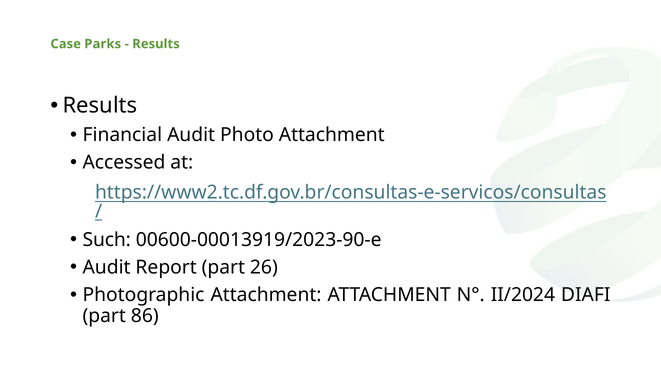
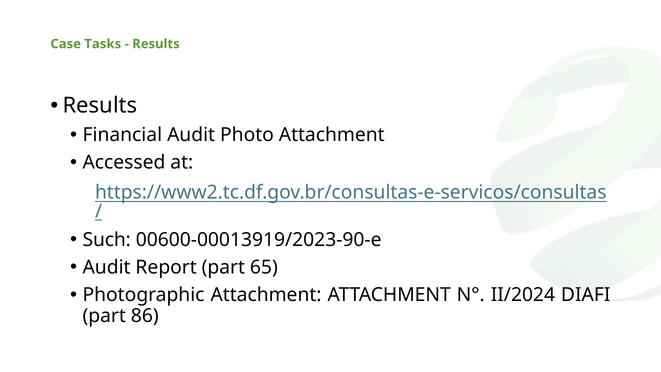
Parks: Parks -> Tasks
26: 26 -> 65
